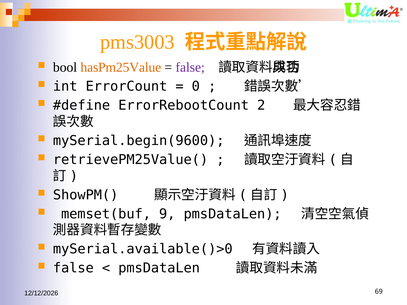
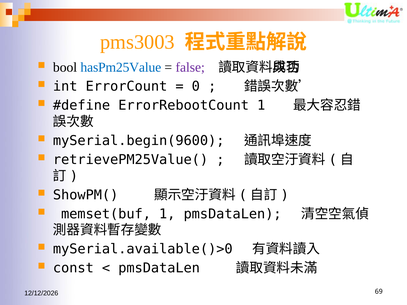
hasPm25Value colour: orange -> blue
ErrorRebootCount 2: 2 -> 1
memset(buf 9: 9 -> 1
false at (73, 268): false -> const
